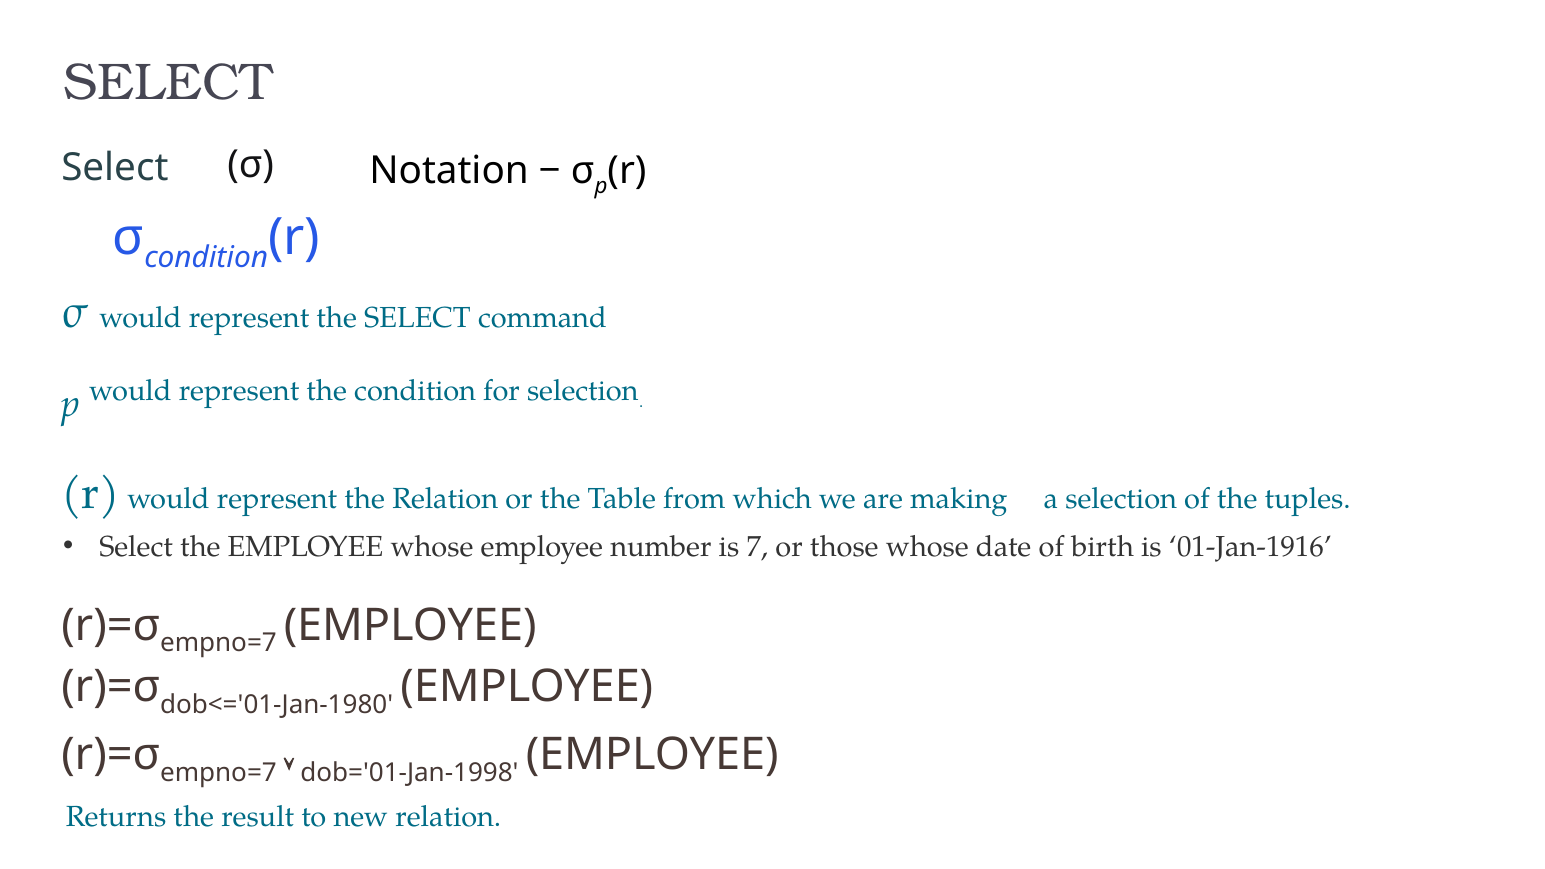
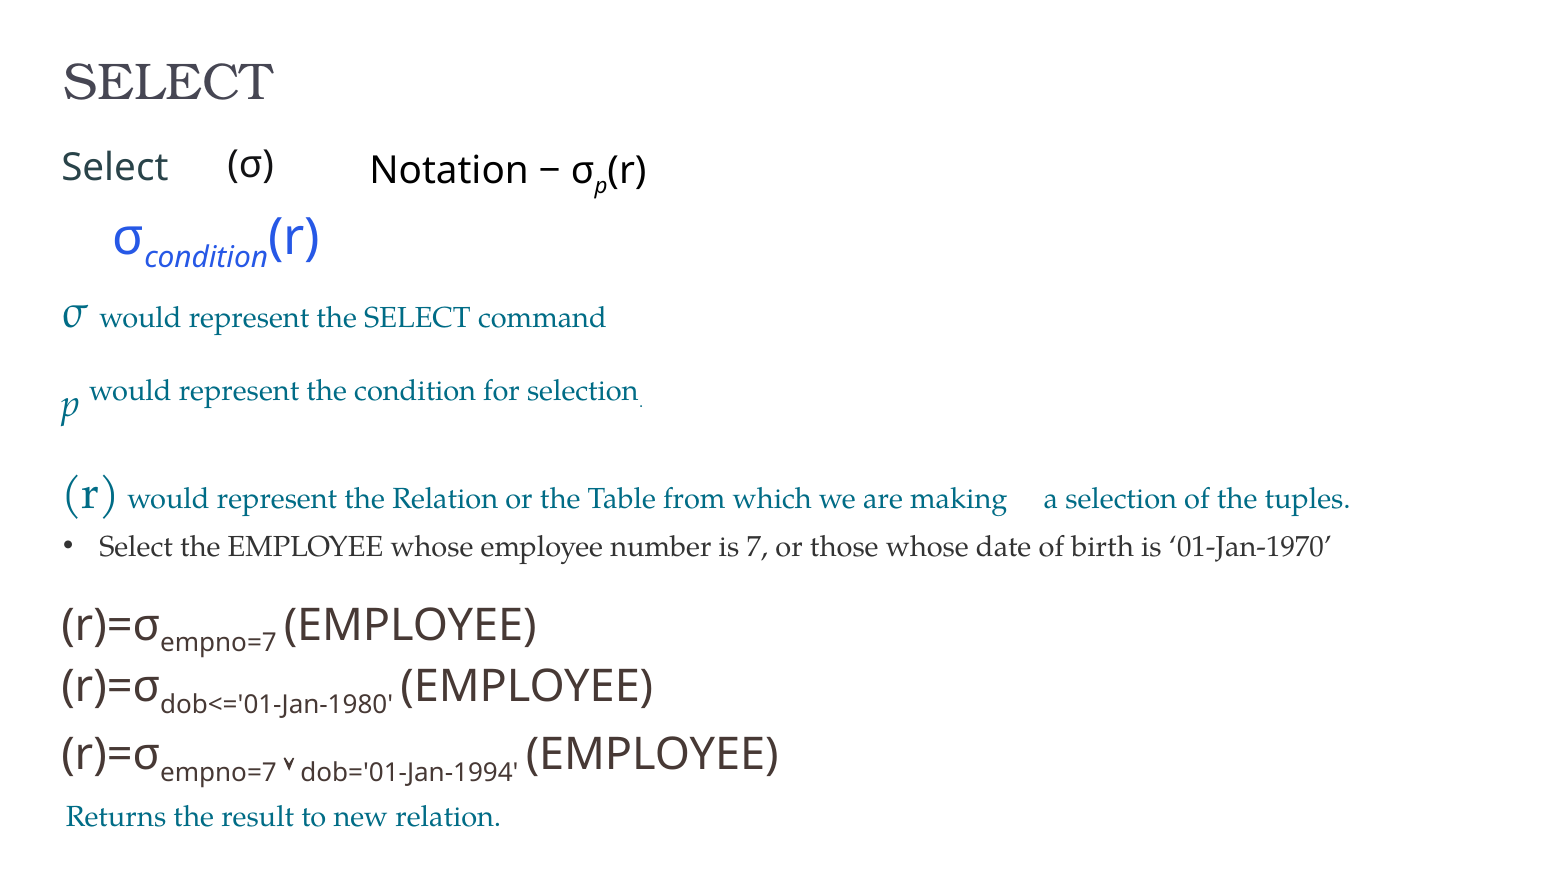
01-Jan-1916: 01-Jan-1916 -> 01-Jan-1970
dob='01-Jan-1998: dob='01-Jan-1998 -> dob='01-Jan-1994
